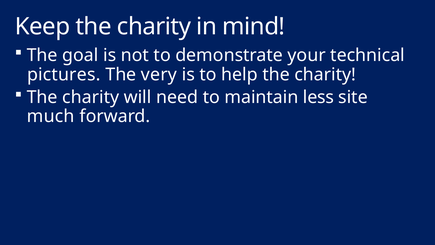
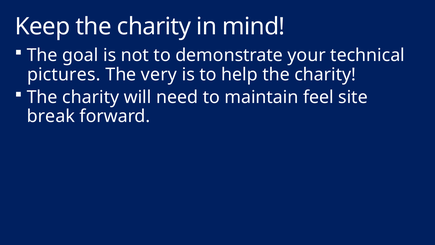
less: less -> feel
much: much -> break
